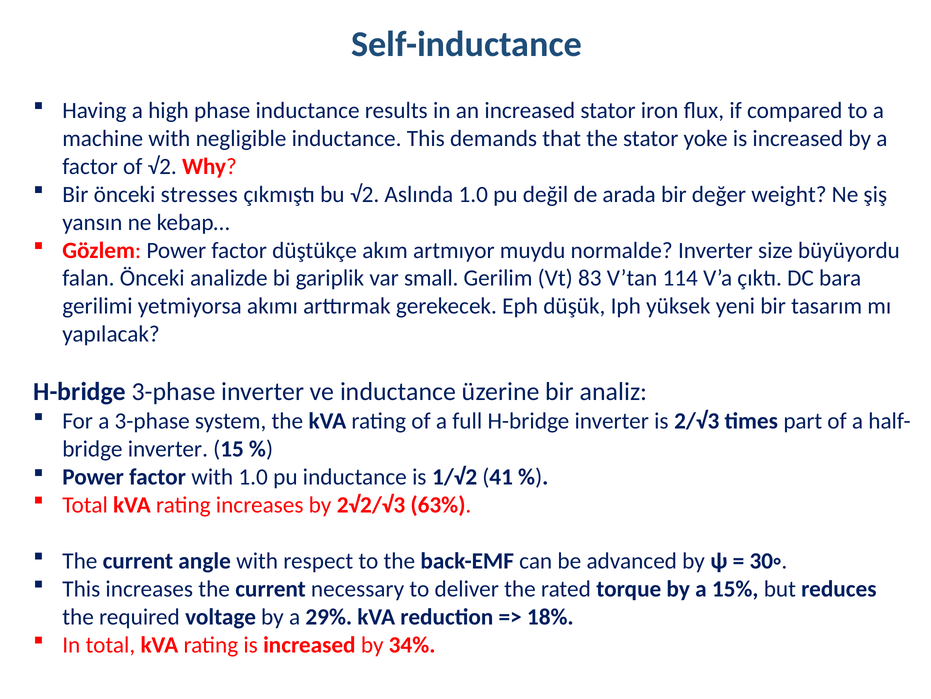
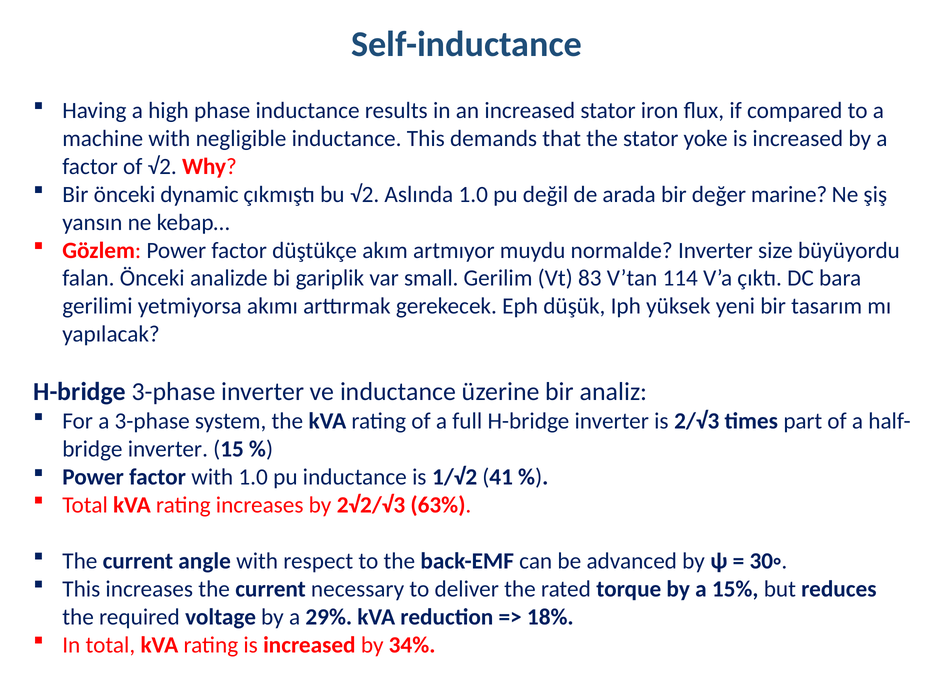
stresses: stresses -> dynamic
weight: weight -> marine
